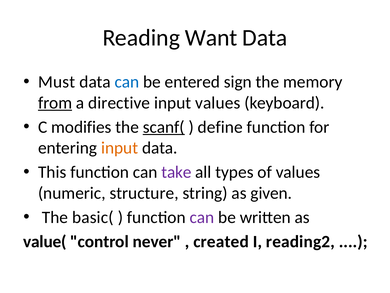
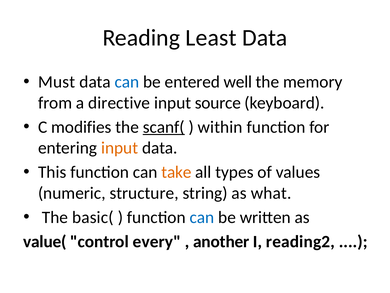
Want: Want -> Least
sign: sign -> well
from underline: present -> none
input values: values -> source
define: define -> within
take colour: purple -> orange
given: given -> what
can at (202, 217) colour: purple -> blue
never: never -> every
created: created -> another
